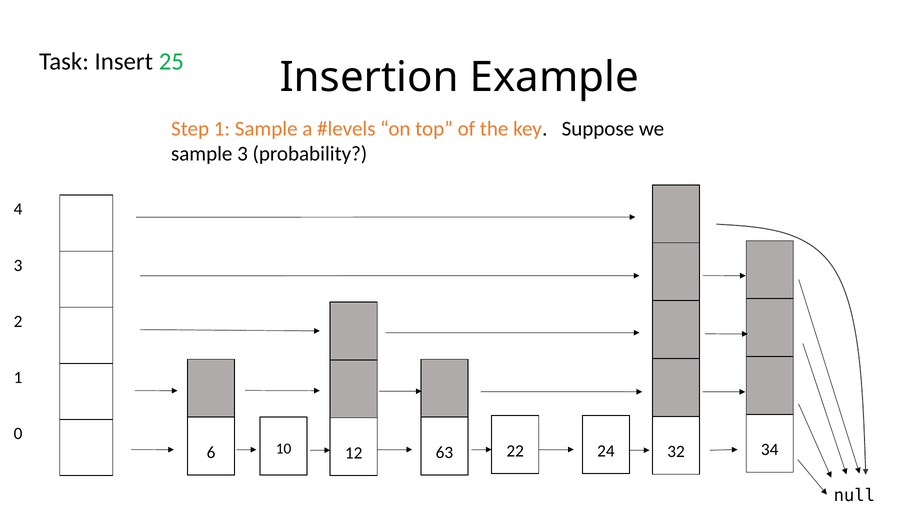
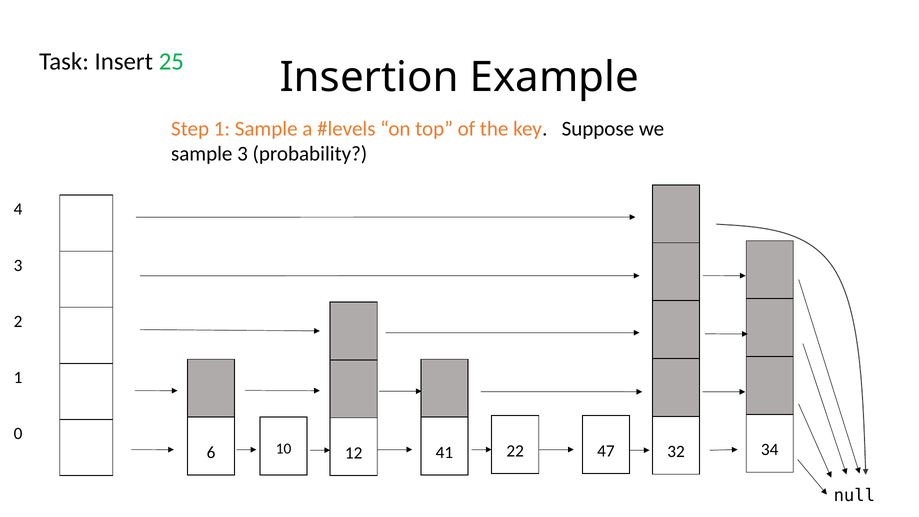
63: 63 -> 41
24: 24 -> 47
